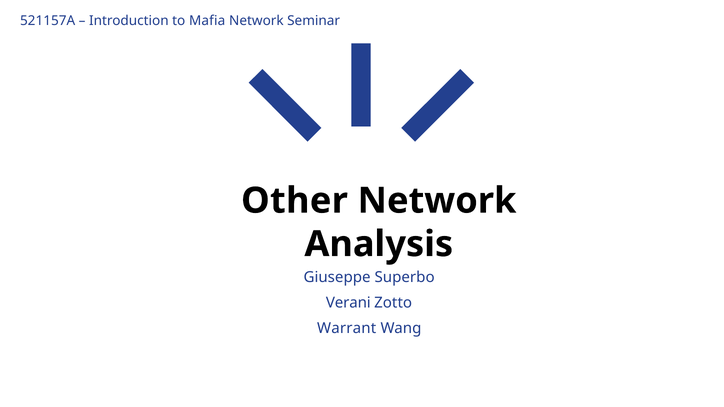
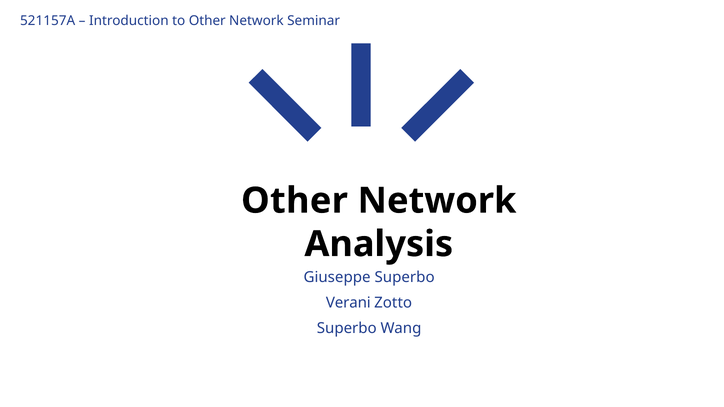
to Mafia: Mafia -> Other
Warrant at (347, 329): Warrant -> Superbo
